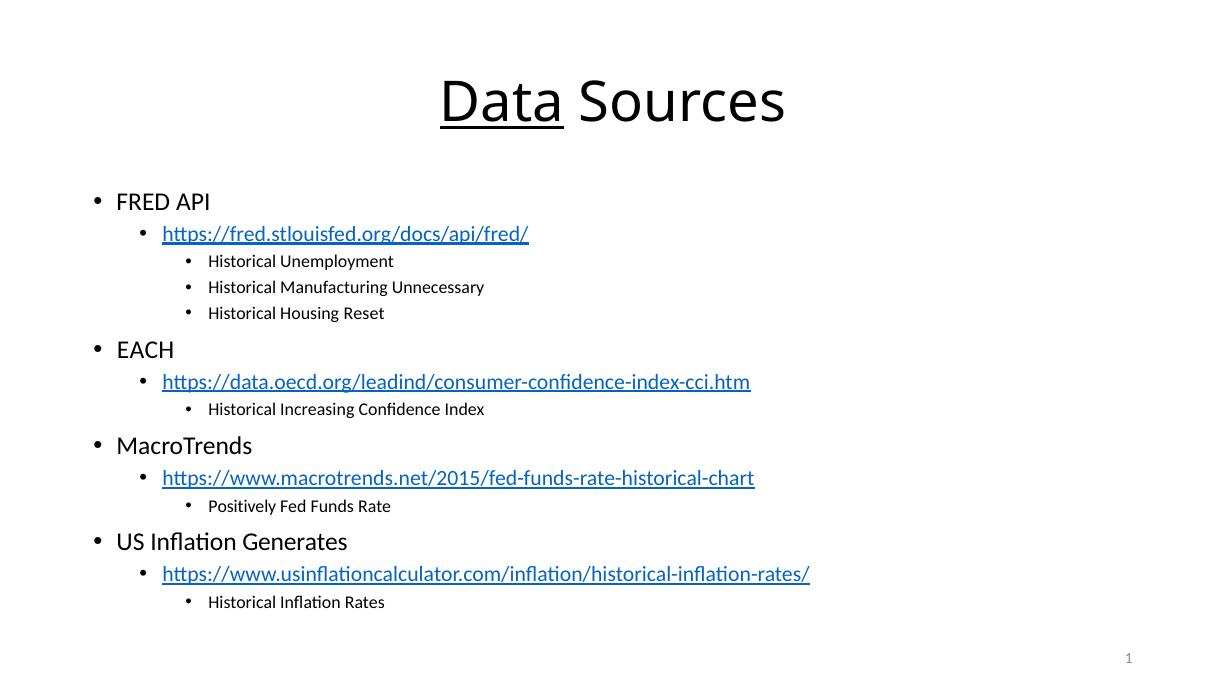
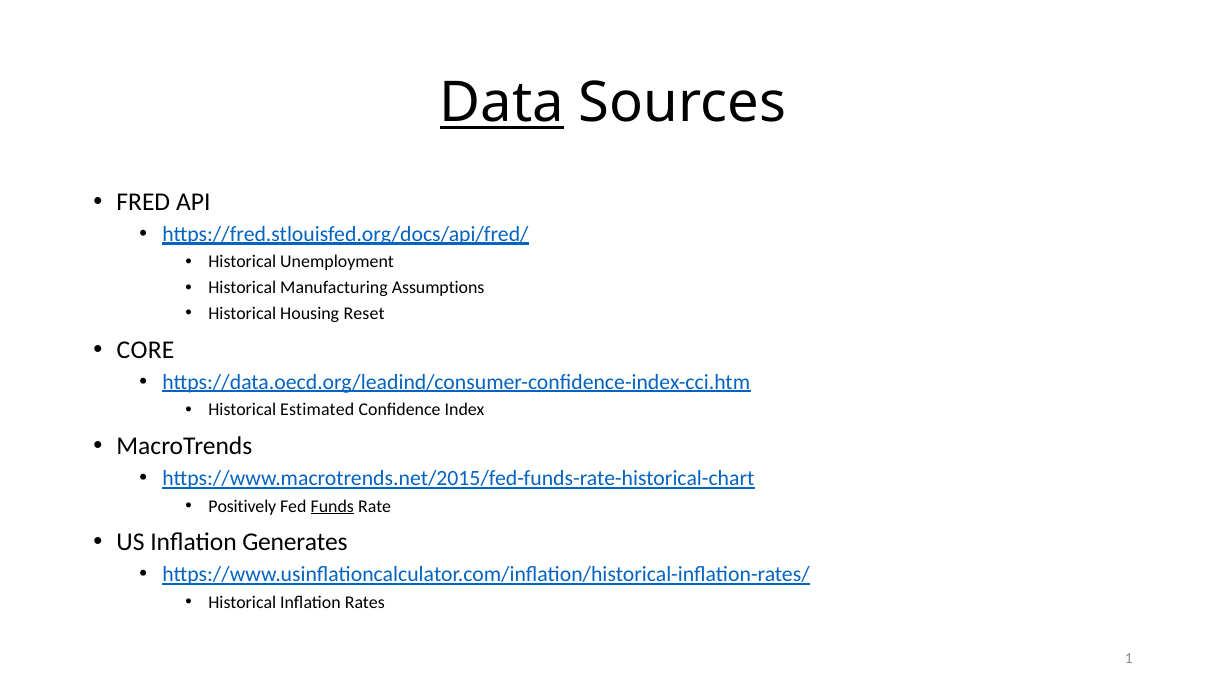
Unnecessary: Unnecessary -> Assumptions
EACH: EACH -> CORE
Increasing: Increasing -> Estimated
Funds underline: none -> present
